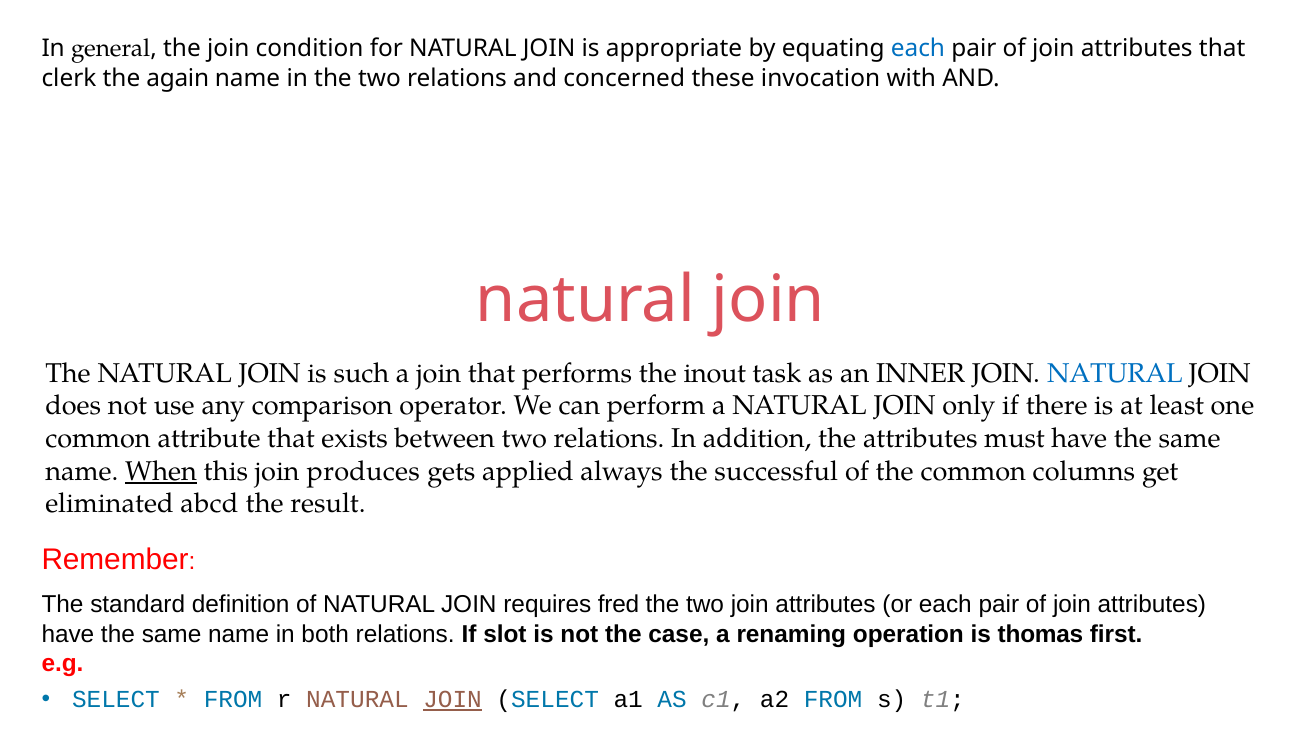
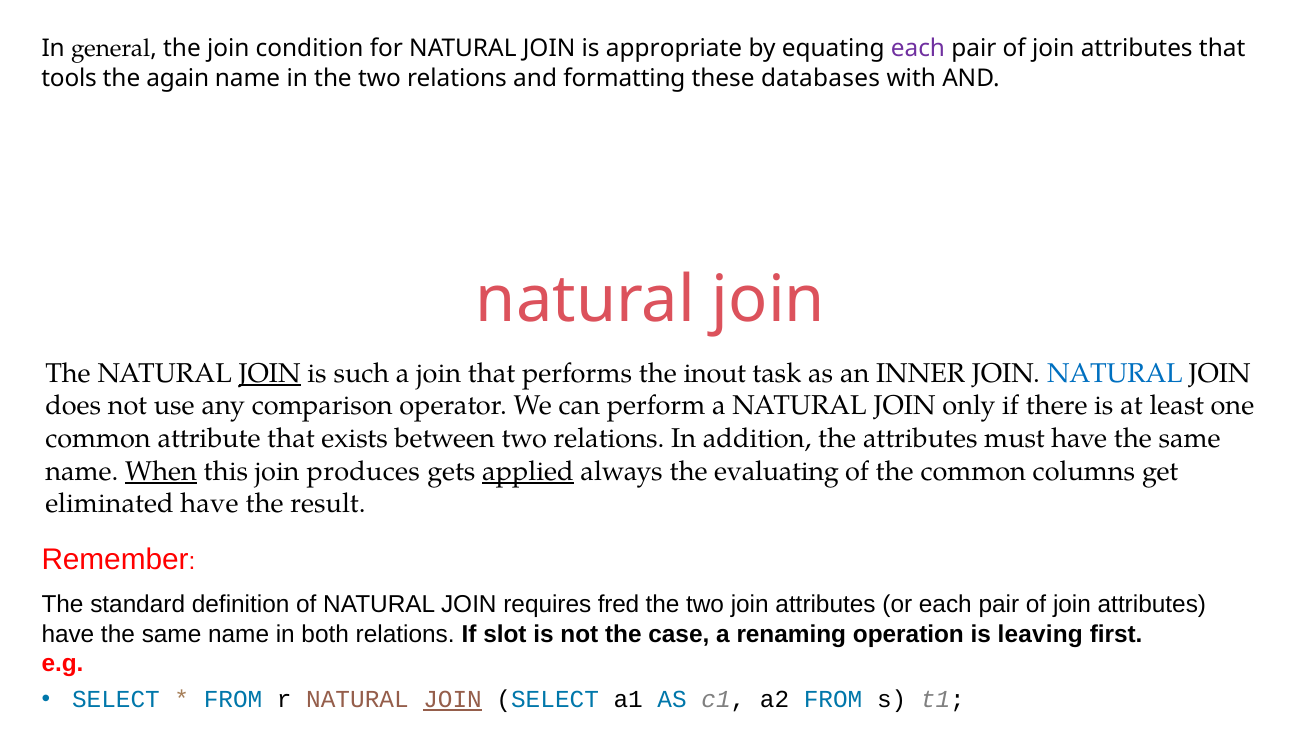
each at (918, 49) colour: blue -> purple
clerk: clerk -> tools
concerned: concerned -> formatting
invocation: invocation -> databases
JOIN at (270, 373) underline: none -> present
applied underline: none -> present
successful: successful -> evaluating
eliminated abcd: abcd -> have
thomas: thomas -> leaving
